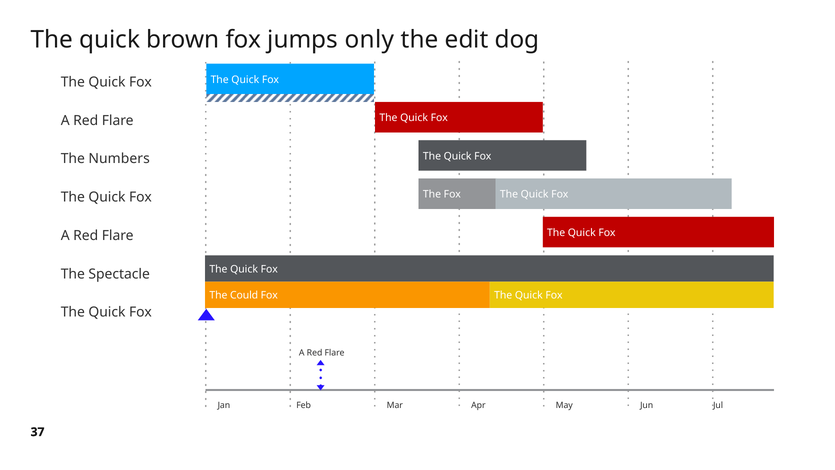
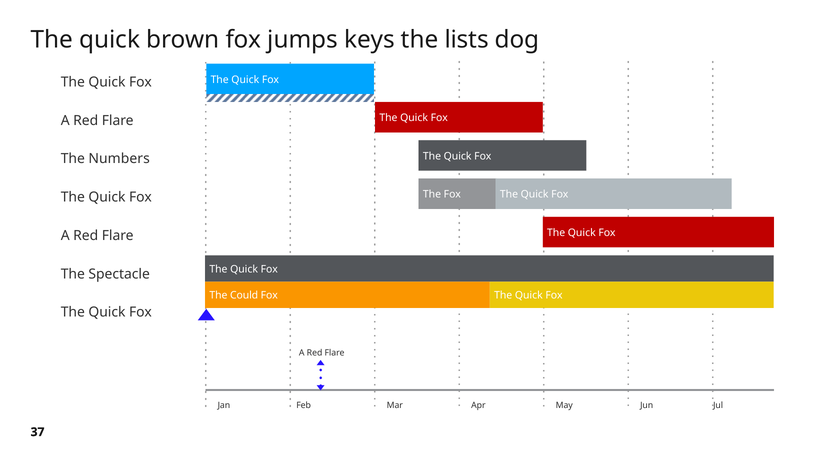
only: only -> keys
edit: edit -> lists
